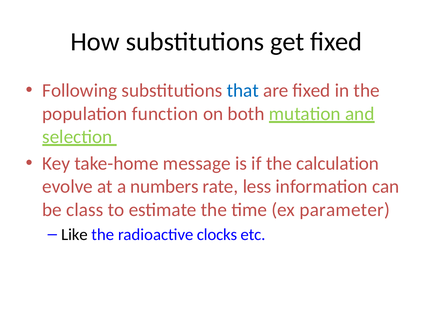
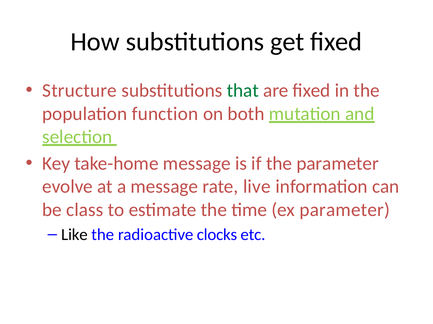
Following: Following -> Structure
that colour: blue -> green
the calculation: calculation -> parameter
a numbers: numbers -> message
less: less -> live
